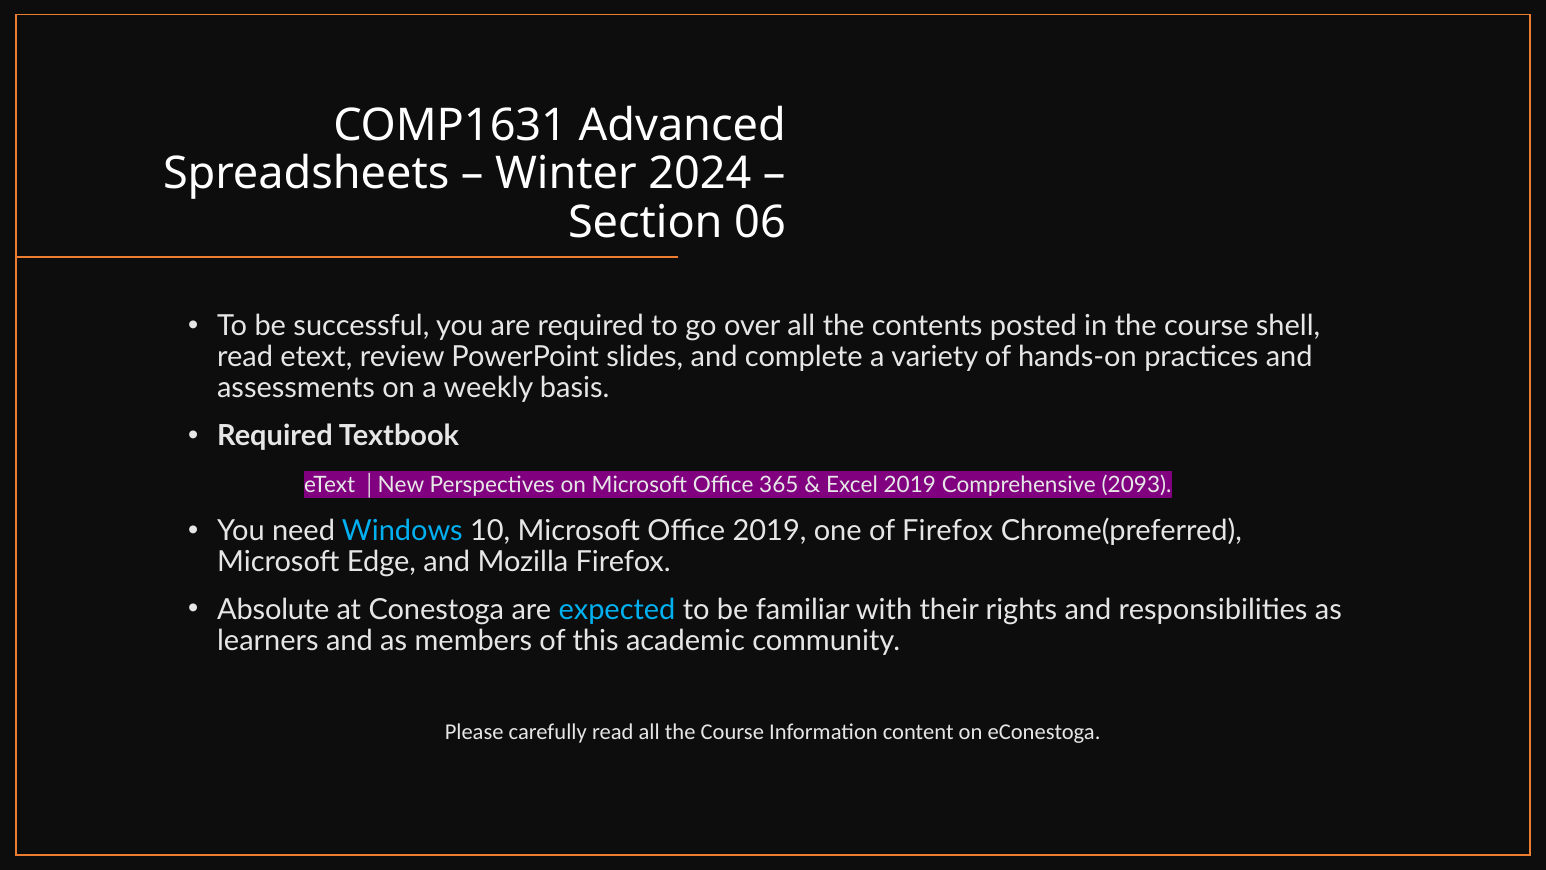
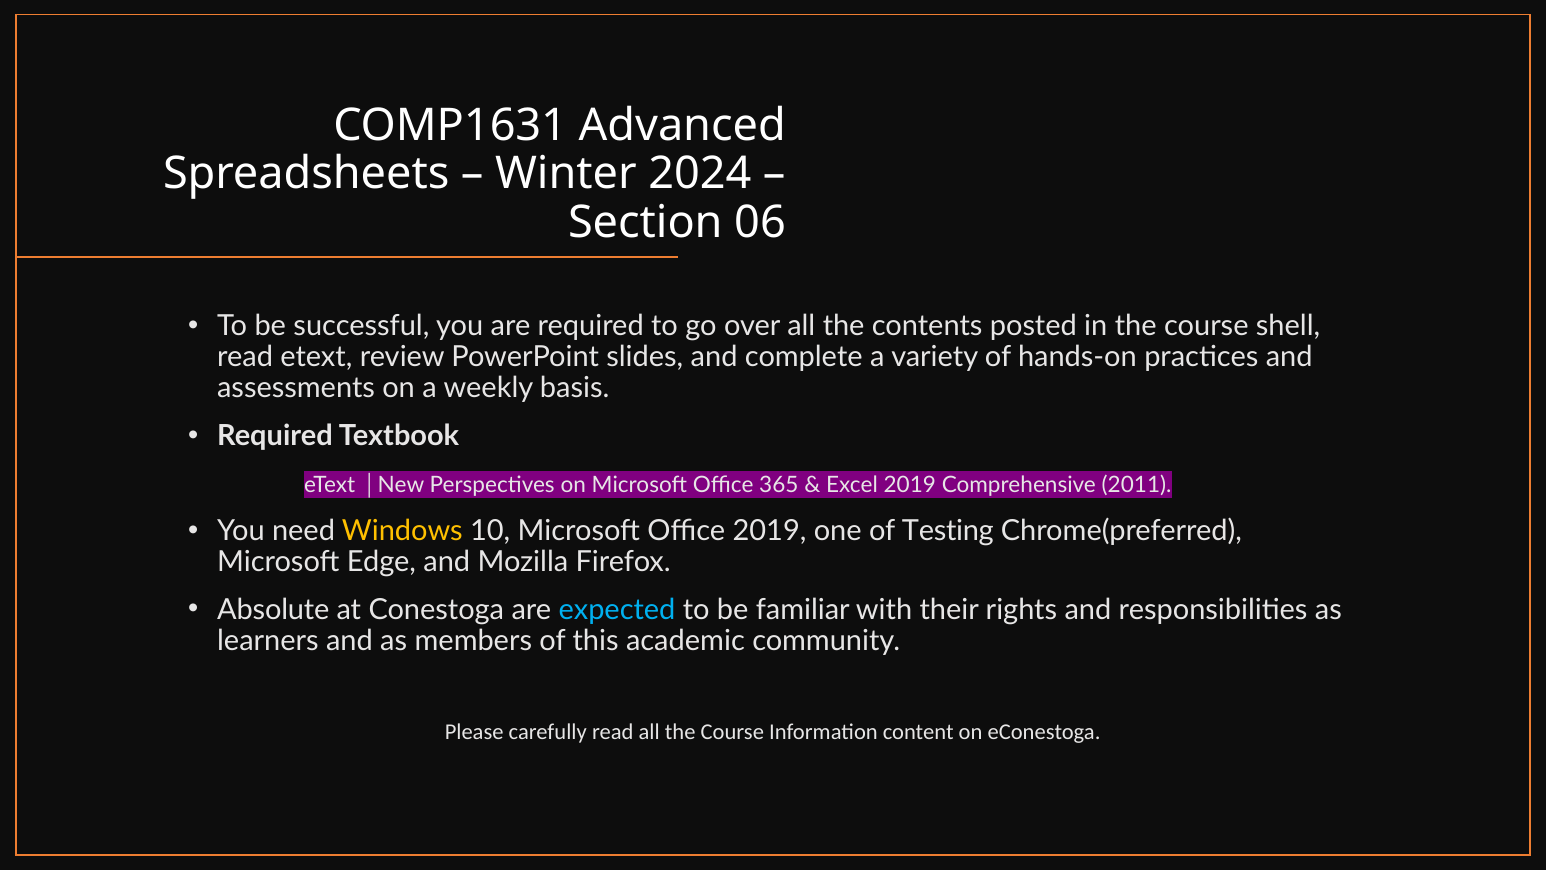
2093: 2093 -> 2011
Windows colour: light blue -> yellow
of Firefox: Firefox -> Testing
